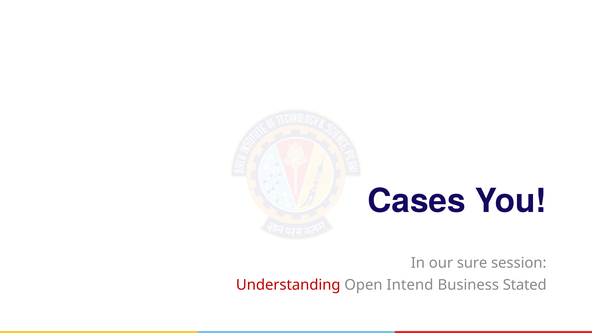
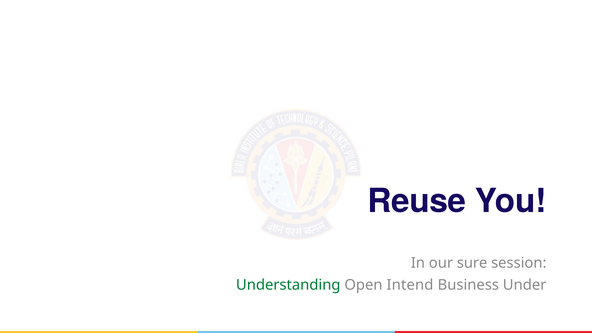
Cases: Cases -> Reuse
Understanding colour: red -> green
Stated: Stated -> Under
